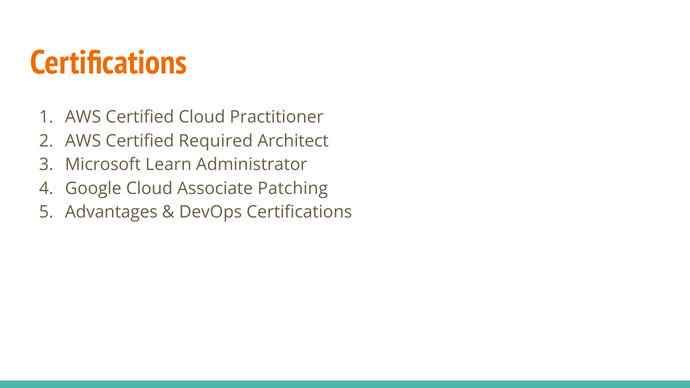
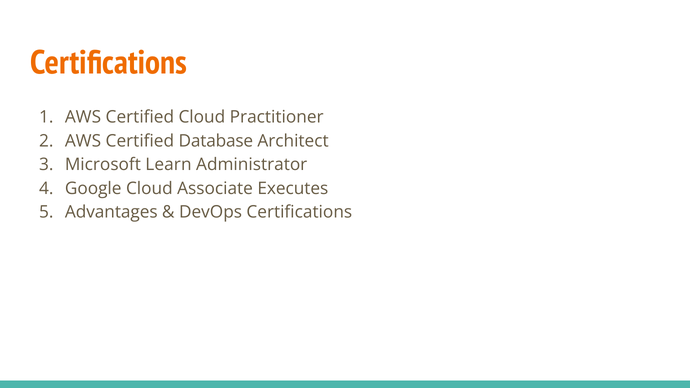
Required: Required -> Database
Patching: Patching -> Executes
